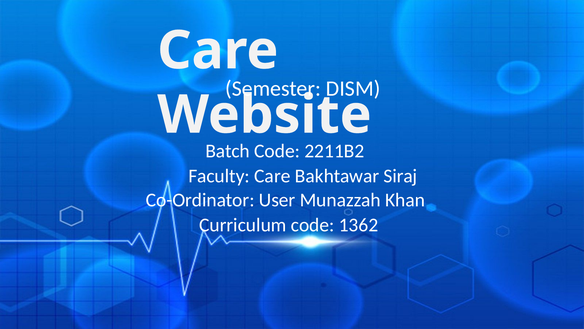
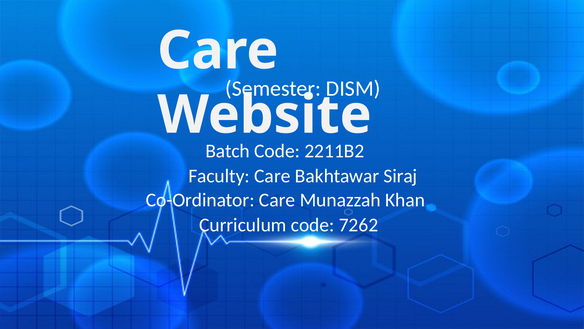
Co-Ordinator User: User -> Care
1362: 1362 -> 7262
